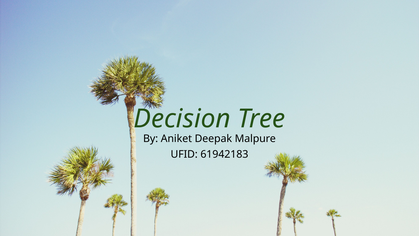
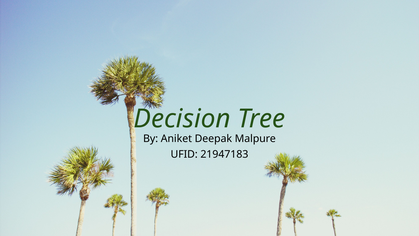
61942183: 61942183 -> 21947183
